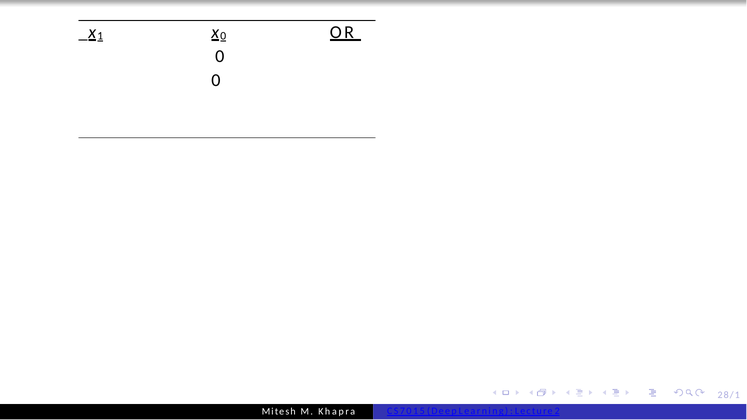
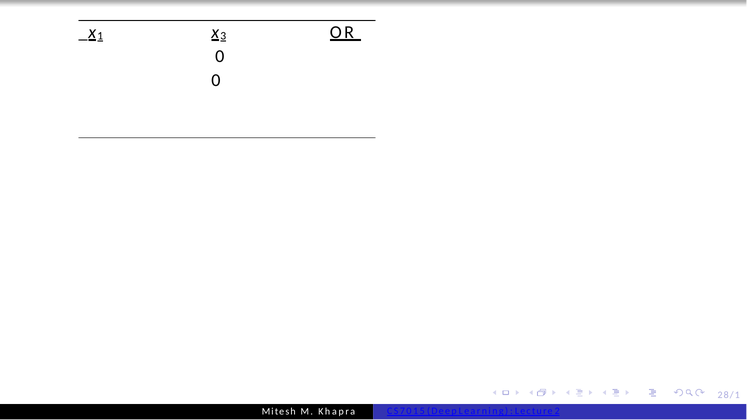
0 at (223, 36): 0 -> 3
